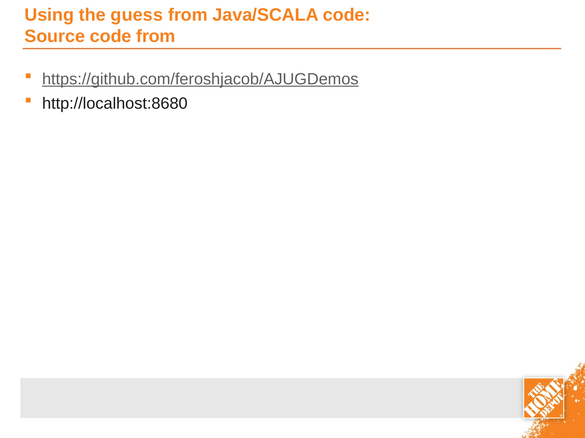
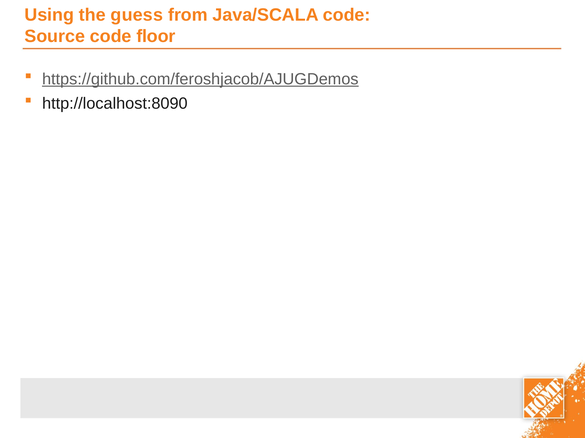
code from: from -> floor
http://localhost:8680: http://localhost:8680 -> http://localhost:8090
